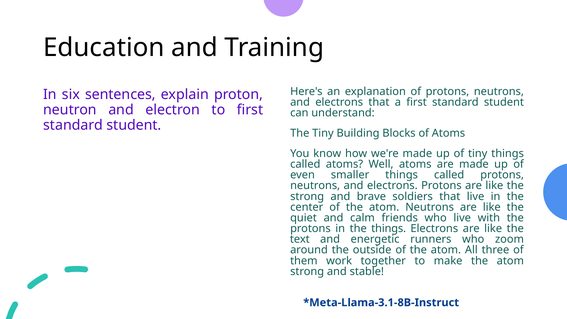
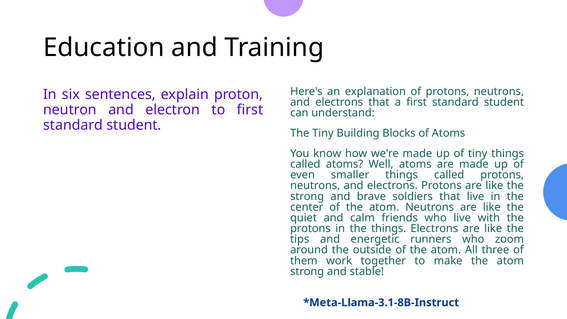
text: text -> tips
